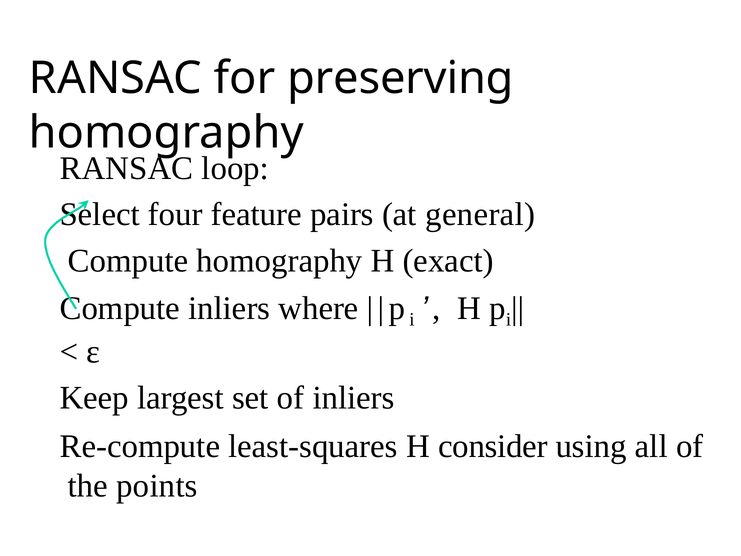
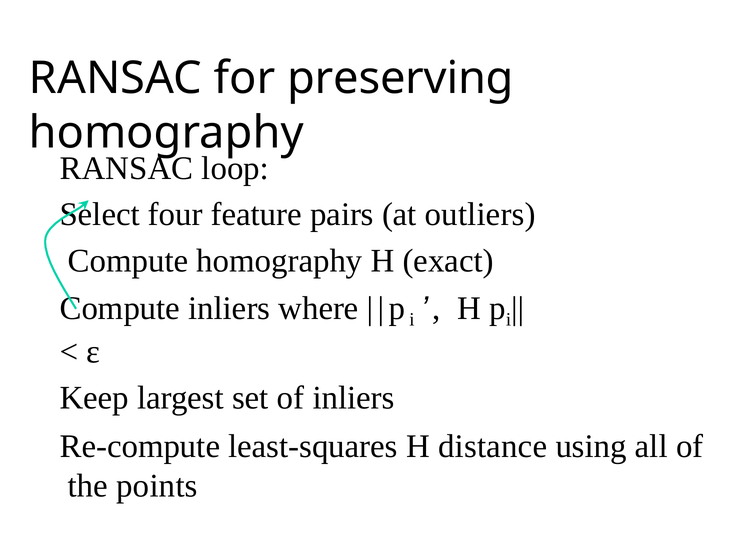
general: general -> outliers
consider: consider -> distance
